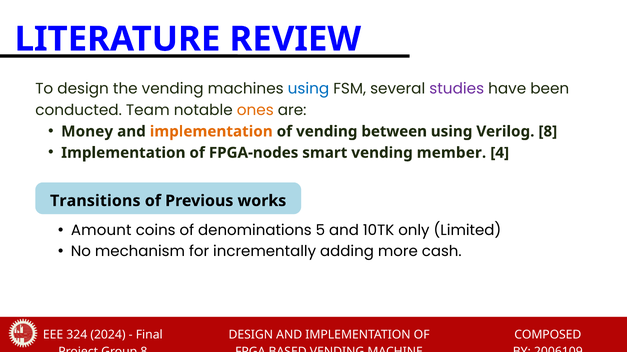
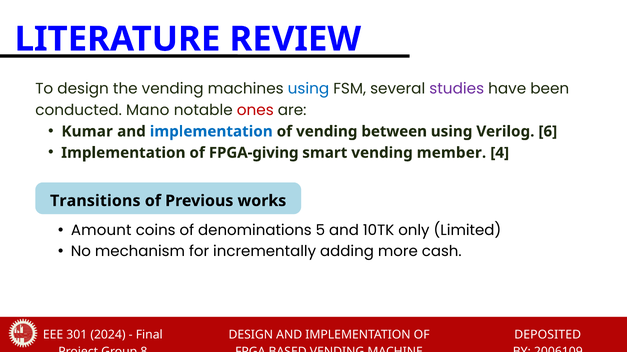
Team: Team -> Mano
ones colour: orange -> red
Money: Money -> Kumar
implementation at (211, 132) colour: orange -> blue
Verilog 8: 8 -> 6
FPGA-nodes: FPGA-nodes -> FPGA-giving
324: 324 -> 301
COMPOSED: COMPOSED -> DEPOSITED
